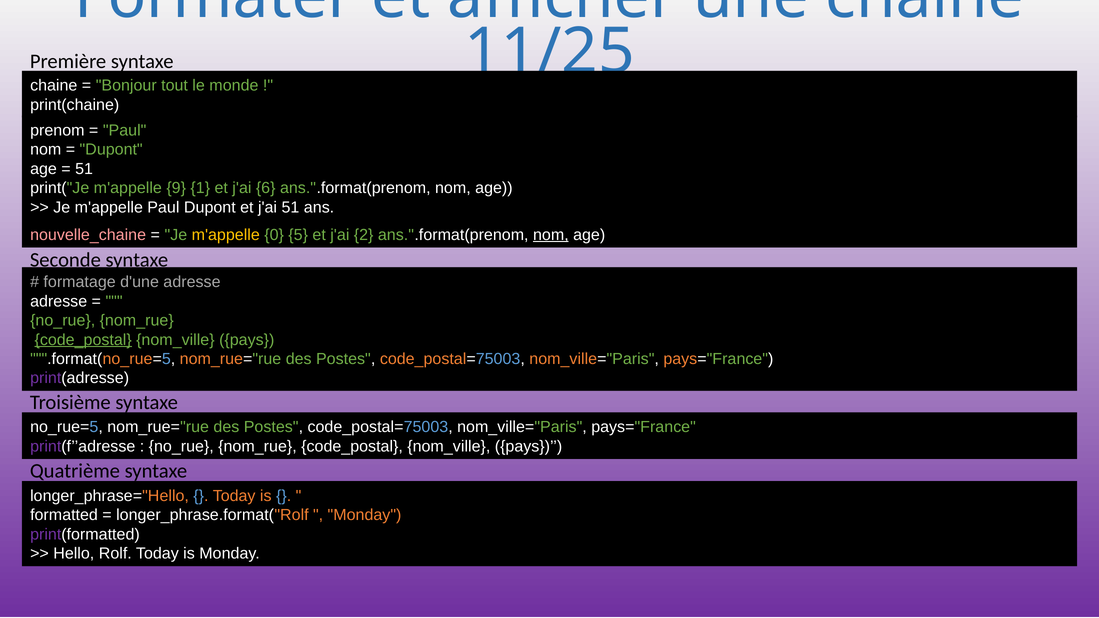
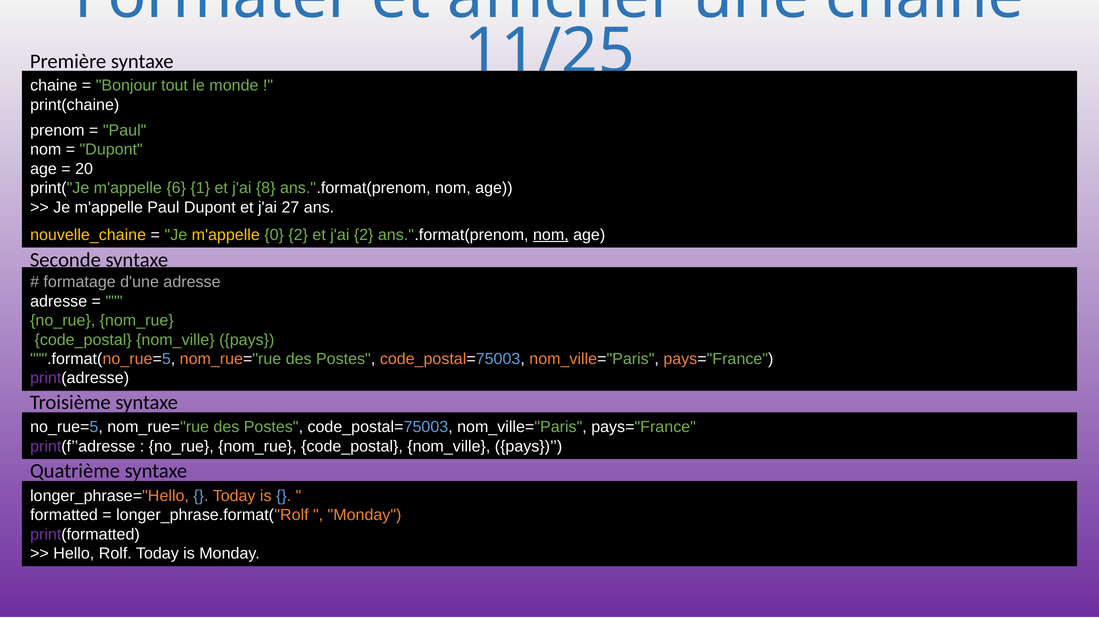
51 at (84, 169): 51 -> 20
9: 9 -> 6
6: 6 -> 8
j'ai 51: 51 -> 27
nouvelle_chaine colour: pink -> yellow
0 5: 5 -> 2
code_postal at (83, 340) underline: present -> none
